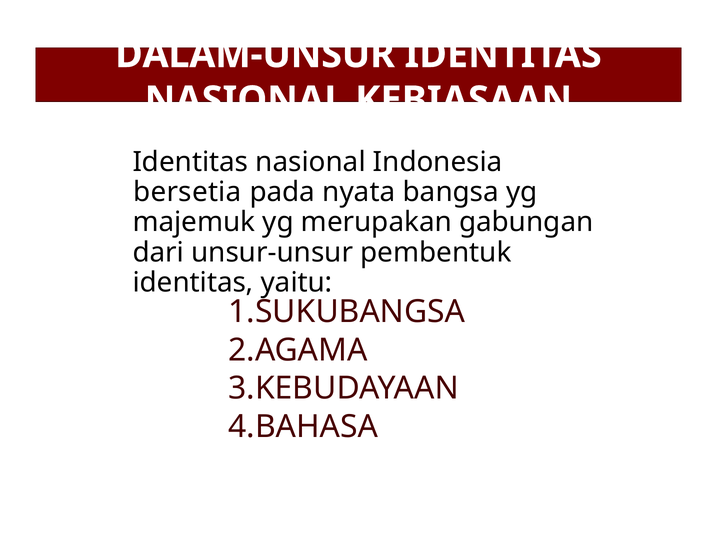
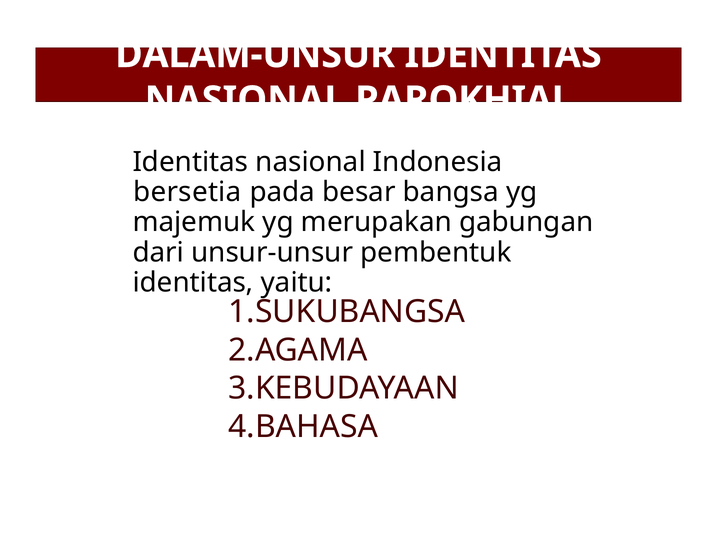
KEBIASAAN: KEBIASAAN -> PAROKHIAL
nyata: nyata -> besar
